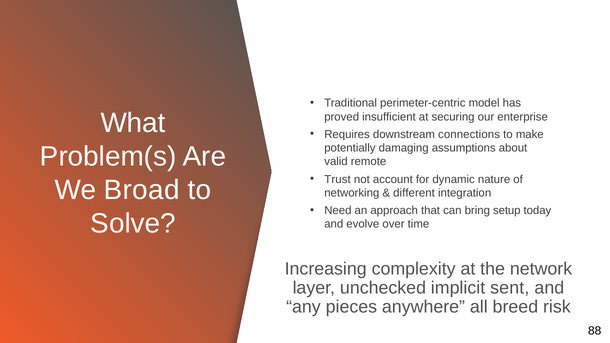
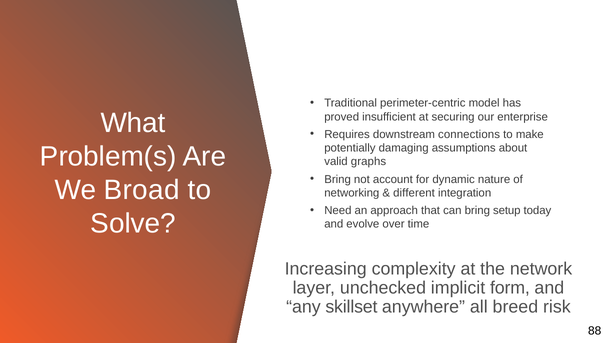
remote: remote -> graphs
Trust at (338, 179): Trust -> Bring
sent: sent -> form
pieces: pieces -> skillset
